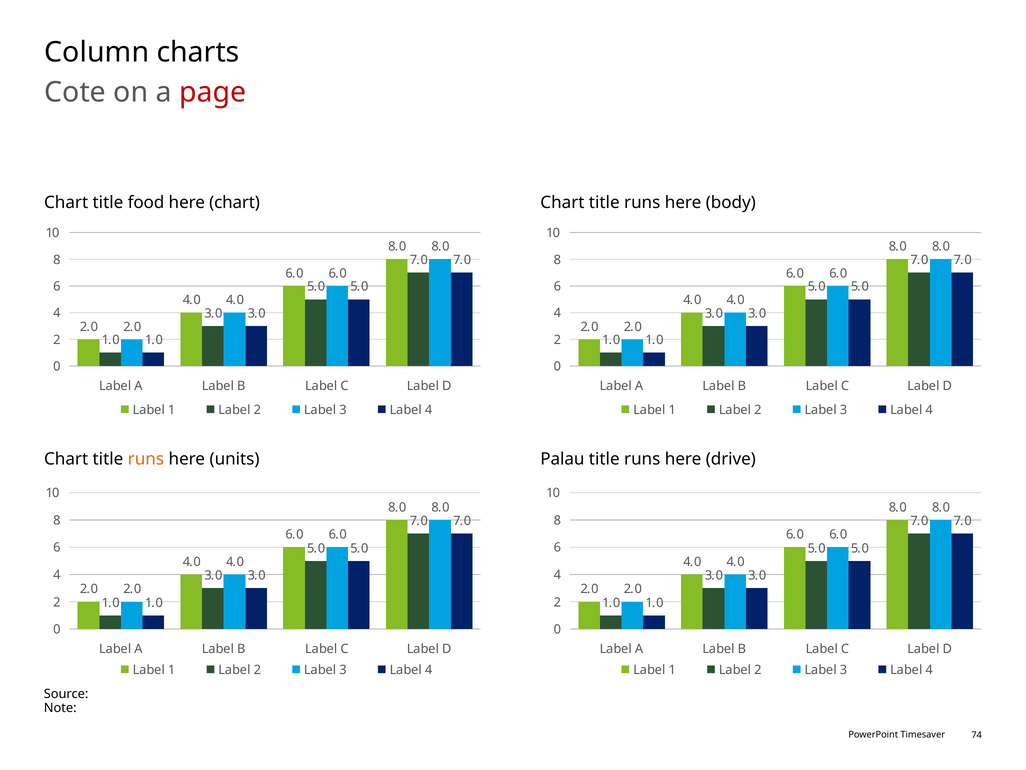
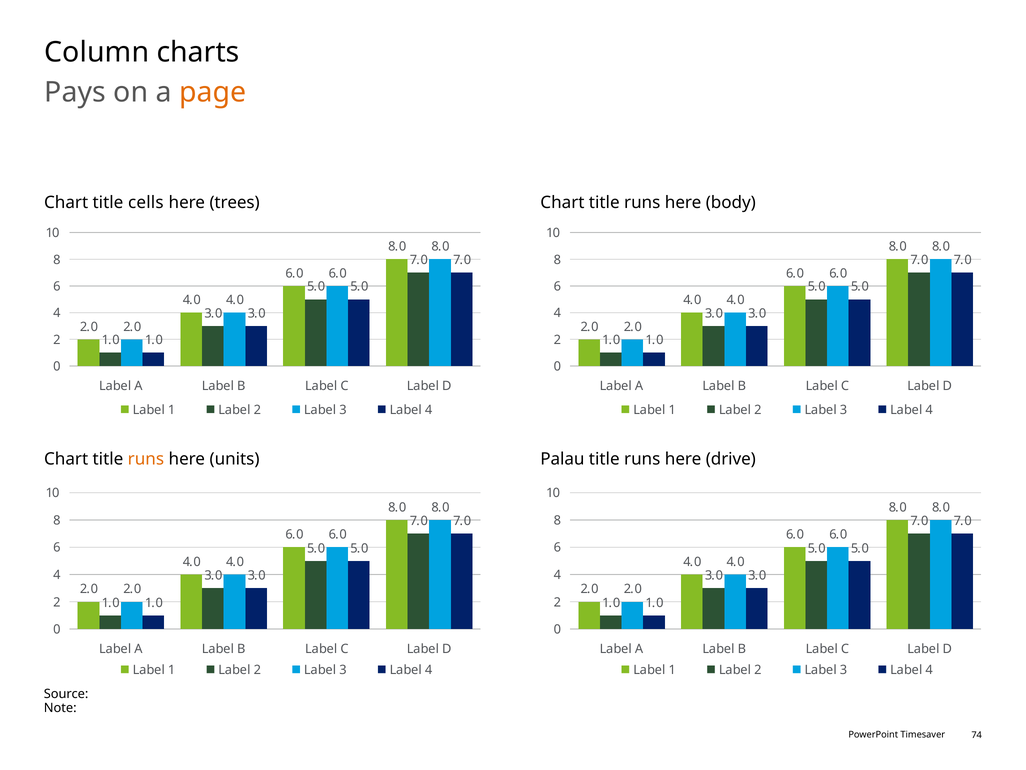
Cote: Cote -> Pays
page colour: red -> orange
food: food -> cells
here chart: chart -> trees
